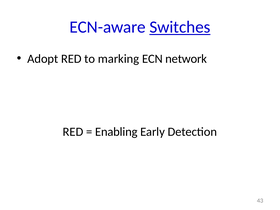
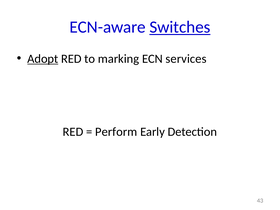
Adopt underline: none -> present
network: network -> services
Enabling: Enabling -> Perform
